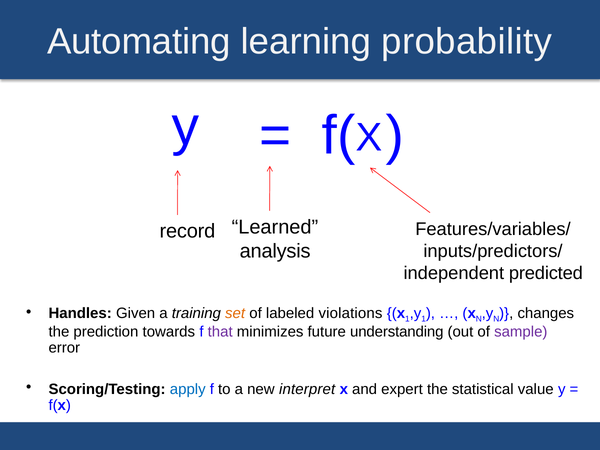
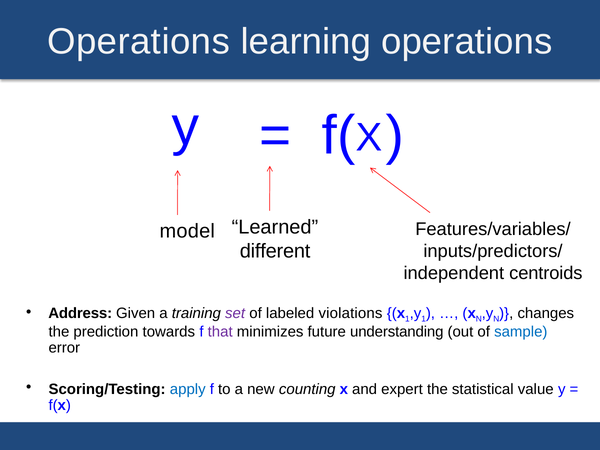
Automating at (139, 42): Automating -> Operations
learning probability: probability -> operations
record: record -> model
analysis: analysis -> different
predicted: predicted -> centroids
Handles: Handles -> Address
set colour: orange -> purple
sample colour: purple -> blue
interpret: interpret -> counting
